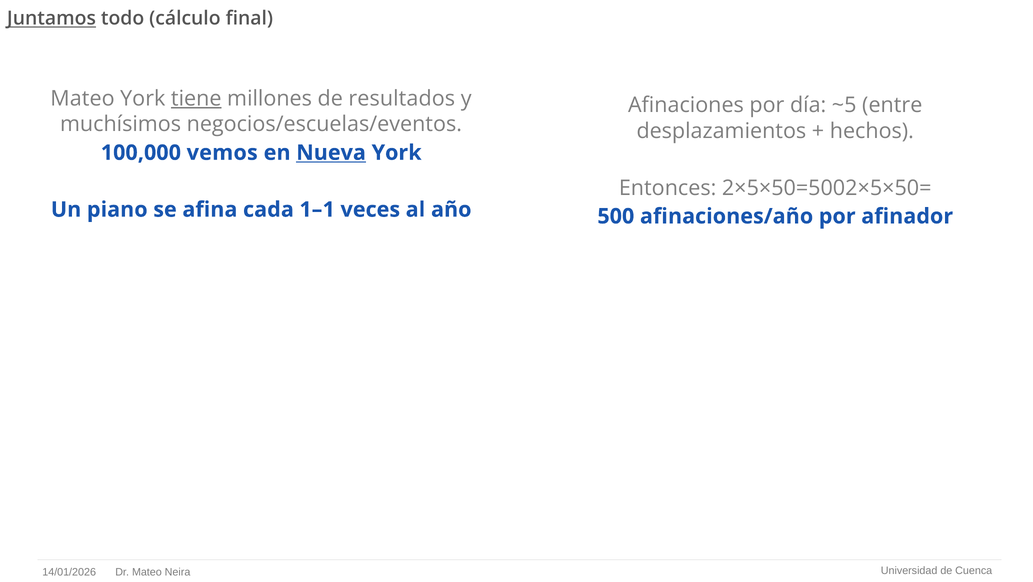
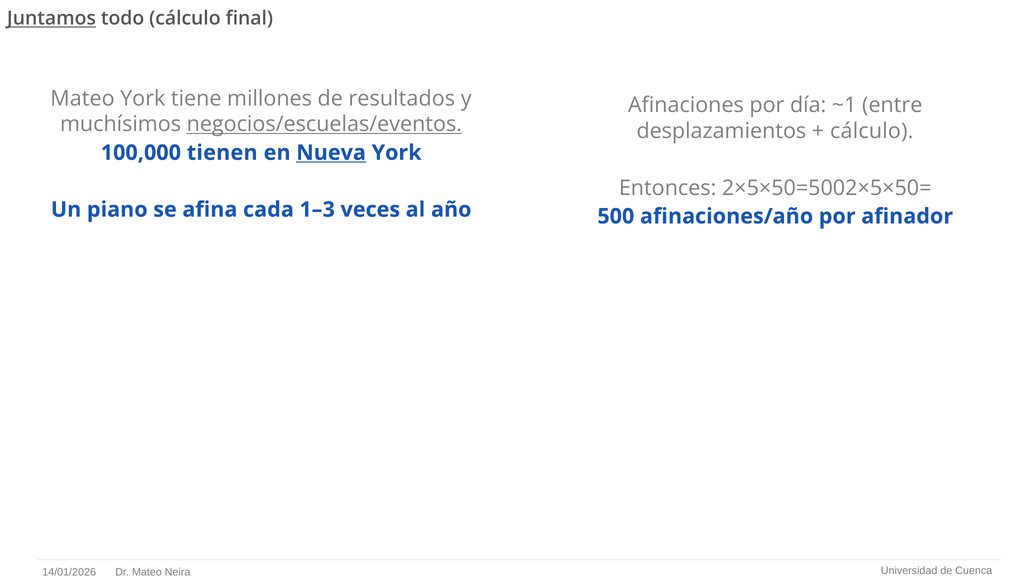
tiene underline: present -> none
~5: ~5 -> ~1
negocios/escuelas/eventos underline: none -> present
hechos at (872, 131): hechos -> cálculo
vemos: vemos -> tienen
1–1: 1–1 -> 1–3
